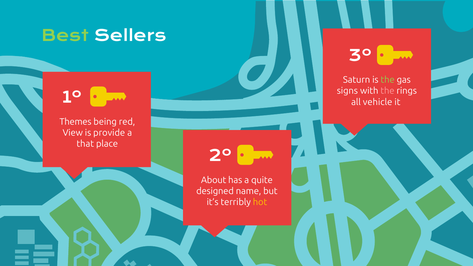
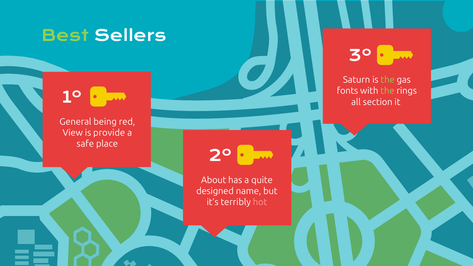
signs: signs -> fonts
the at (387, 91) colour: pink -> light green
vehicle: vehicle -> section
Themes: Themes -> General
that: that -> safe
hot colour: yellow -> pink
